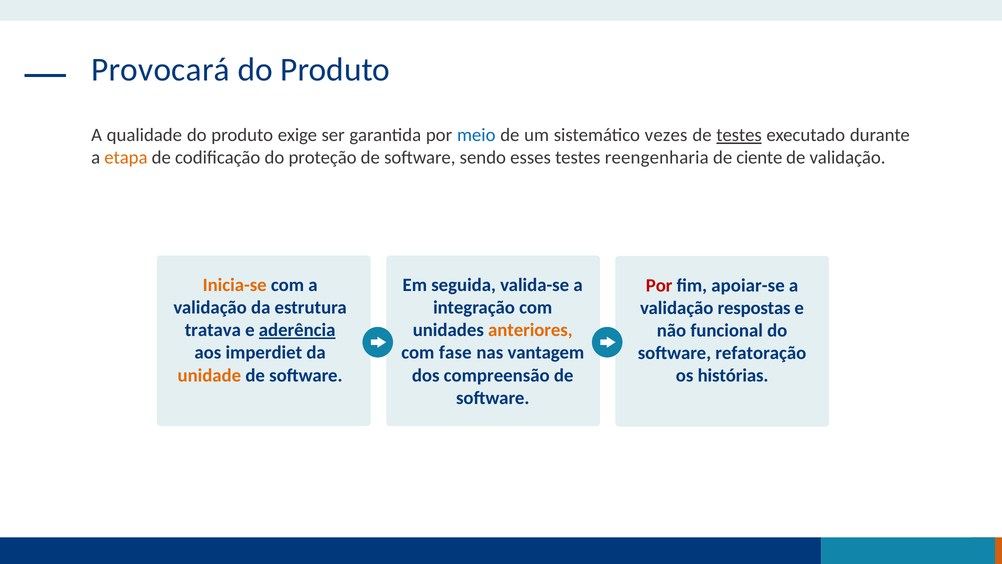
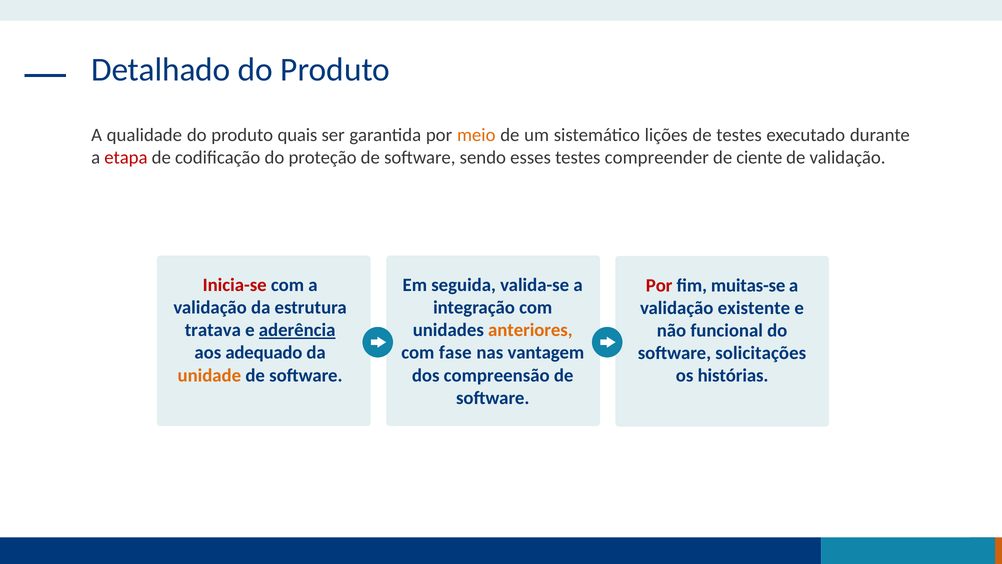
Provocará: Provocará -> Detalhado
exige: exige -> quais
meio colour: blue -> orange
vezes: vezes -> lições
testes at (739, 135) underline: present -> none
etapa colour: orange -> red
reengenharia: reengenharia -> compreender
Inicia-se colour: orange -> red
apoiar-se: apoiar-se -> muitas-se
respostas: respostas -> existente
imperdiet: imperdiet -> adequado
refatoração: refatoração -> solicitações
